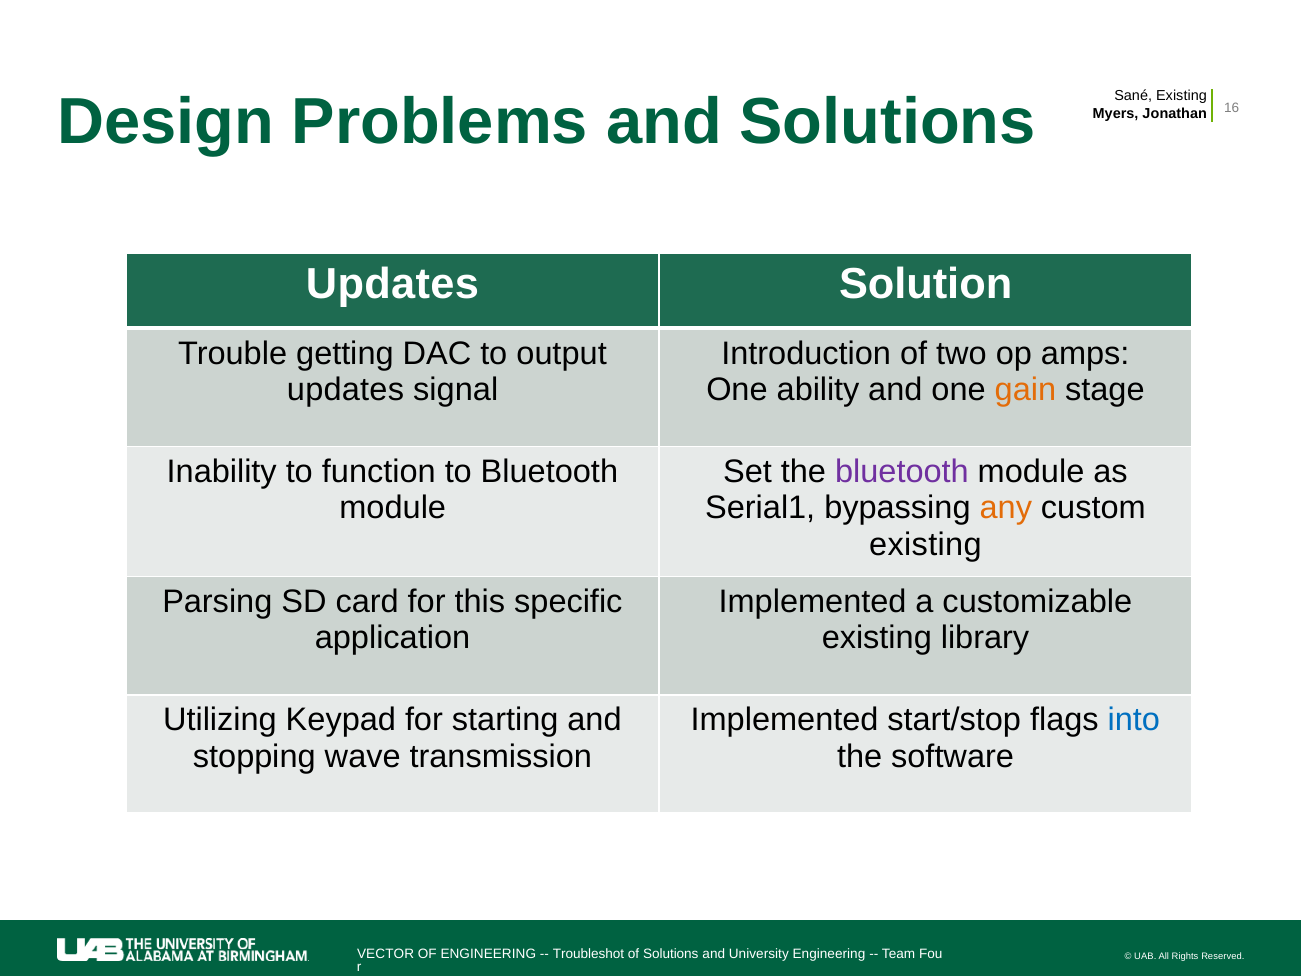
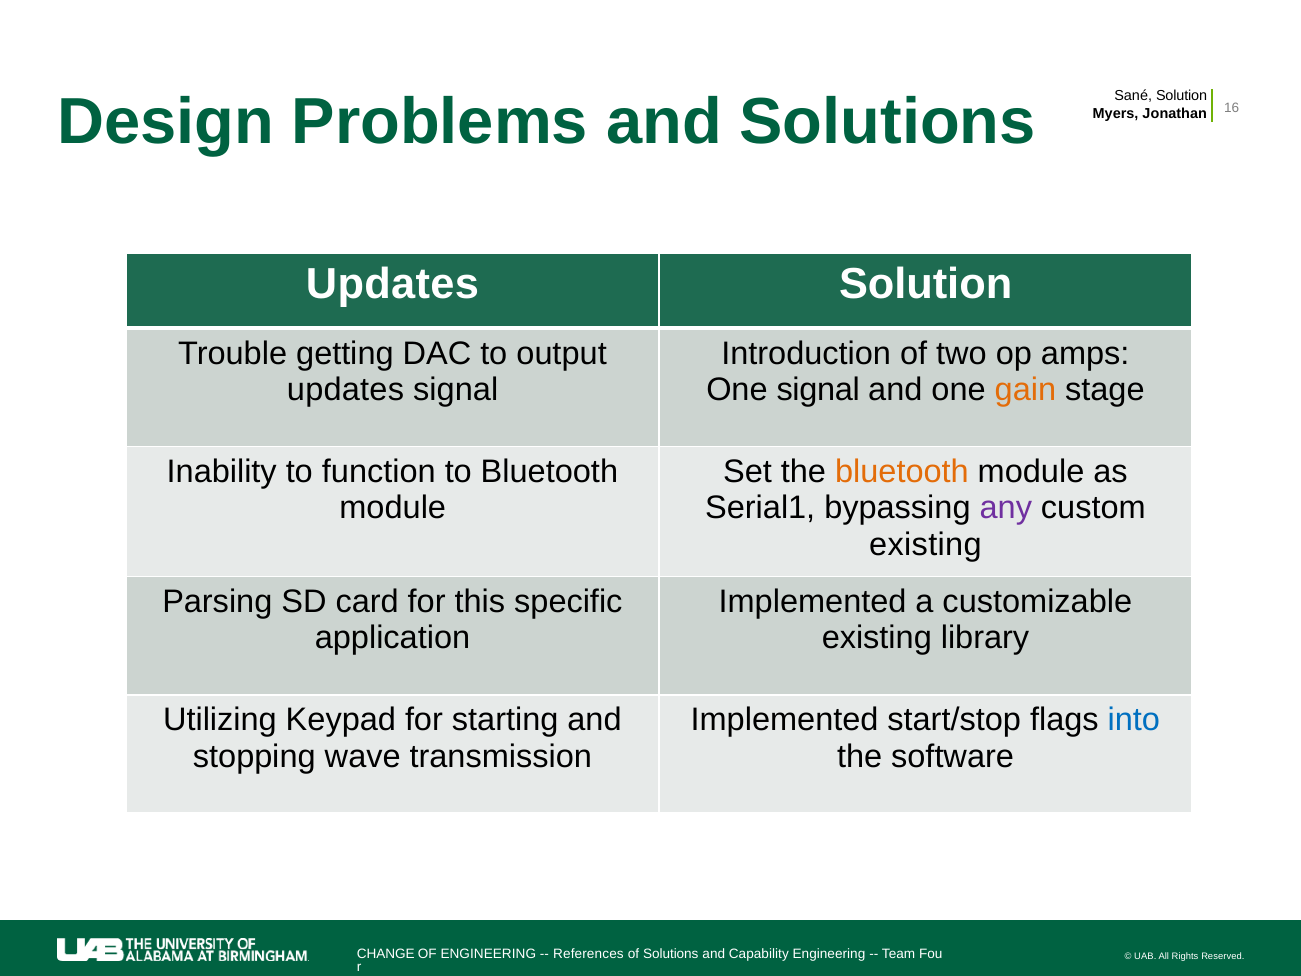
Sané Existing: Existing -> Solution
One ability: ability -> signal
bluetooth at (902, 472) colour: purple -> orange
any colour: orange -> purple
VECTOR: VECTOR -> CHANGE
Troubleshot: Troubleshot -> References
University: University -> Capability
